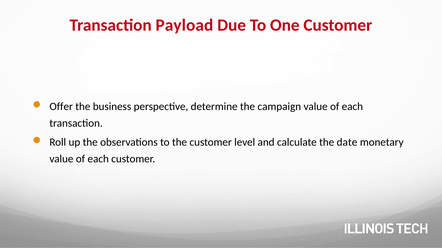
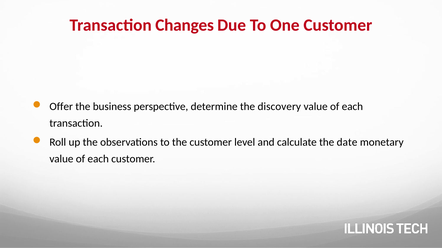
Payload: Payload -> Changes
campaign: campaign -> discovery
